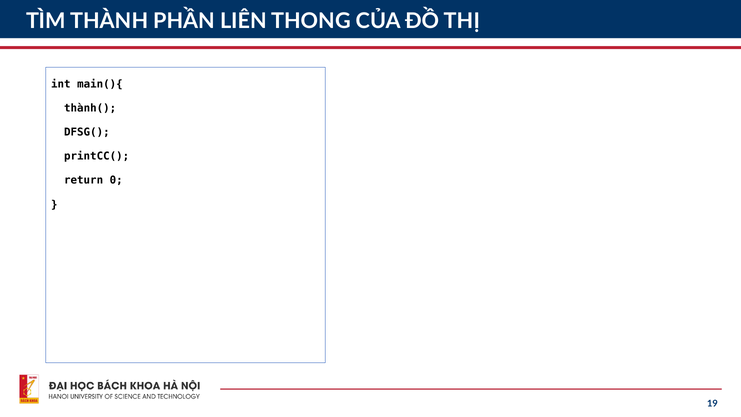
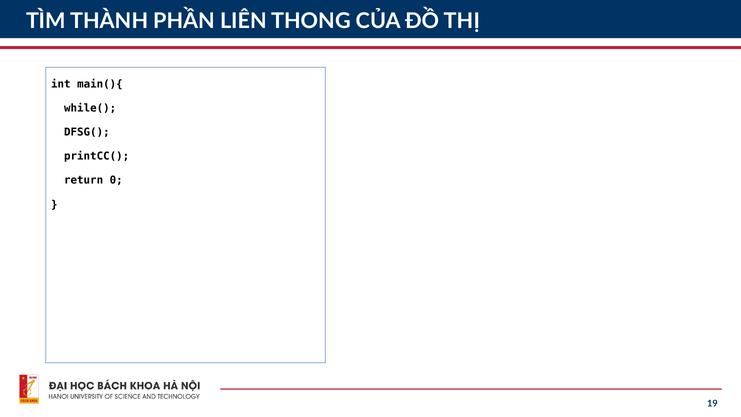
thành(: thành( -> while(
